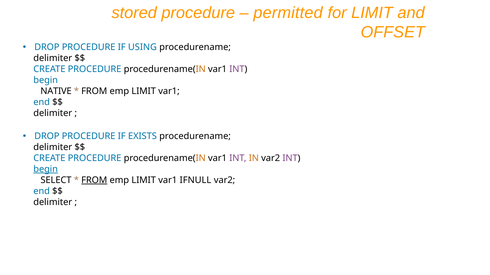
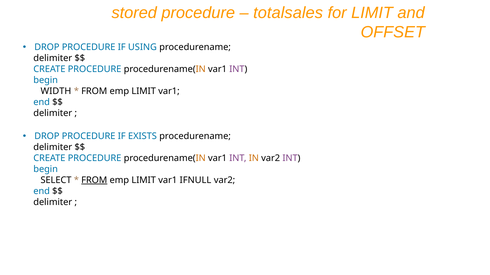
permitted: permitted -> totalsales
NATIVE: NATIVE -> WIDTH
begin at (46, 170) underline: present -> none
